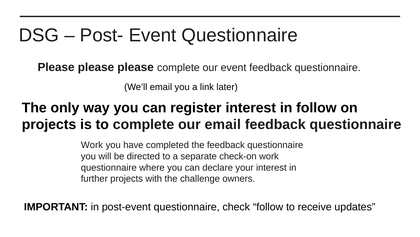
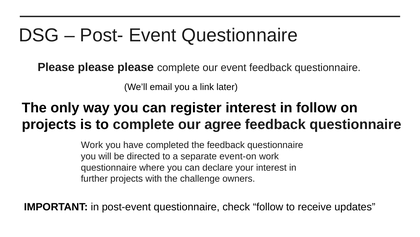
our email: email -> agree
check-on: check-on -> event-on
